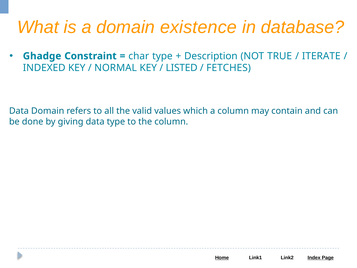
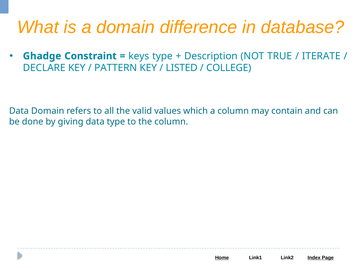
existence: existence -> difference
char: char -> keys
INDEXED: INDEXED -> DECLARE
NORMAL: NORMAL -> PATTERN
FETCHES: FETCHES -> COLLEGE
